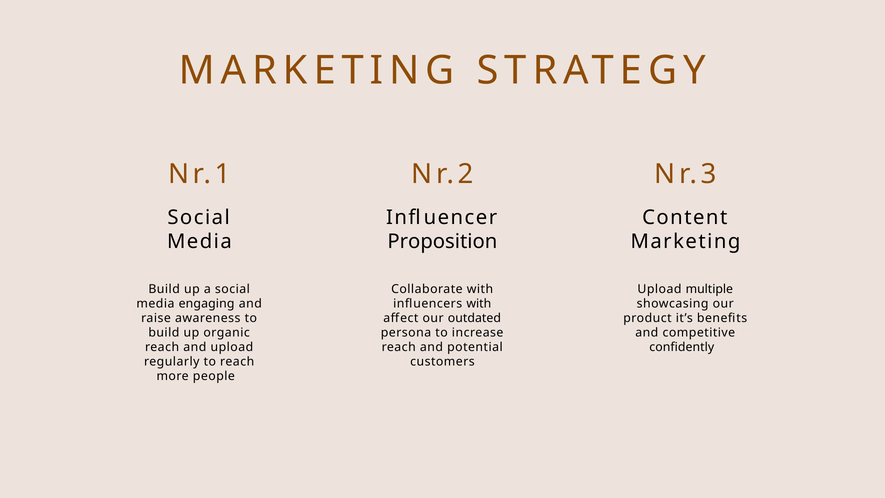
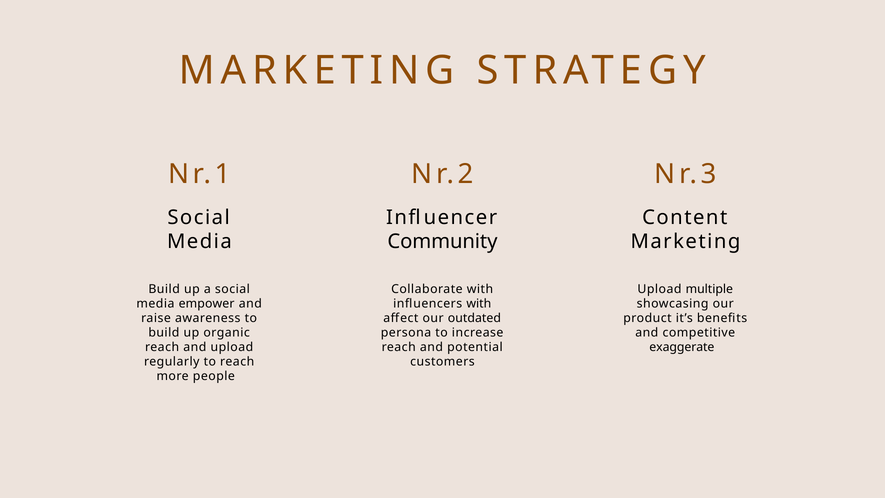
Proposition: Proposition -> Community
engaging: engaging -> empower
confidently: confidently -> exaggerate
